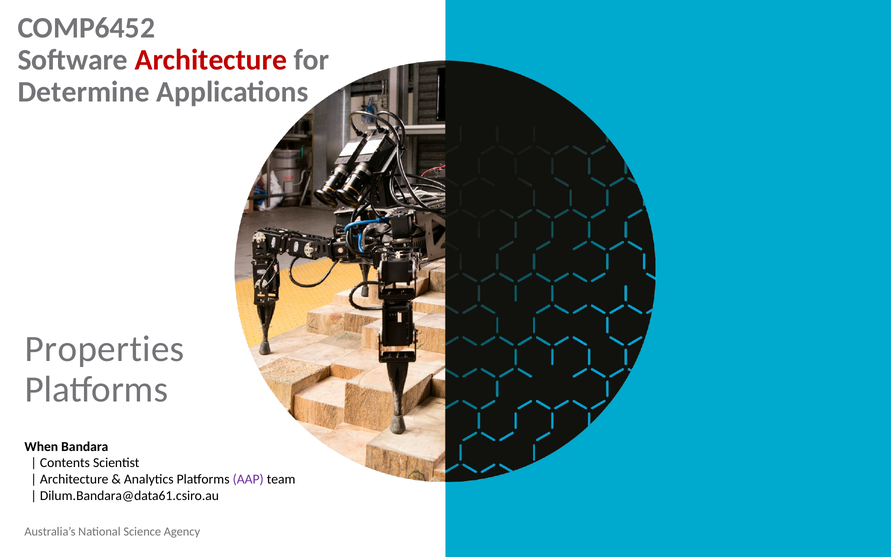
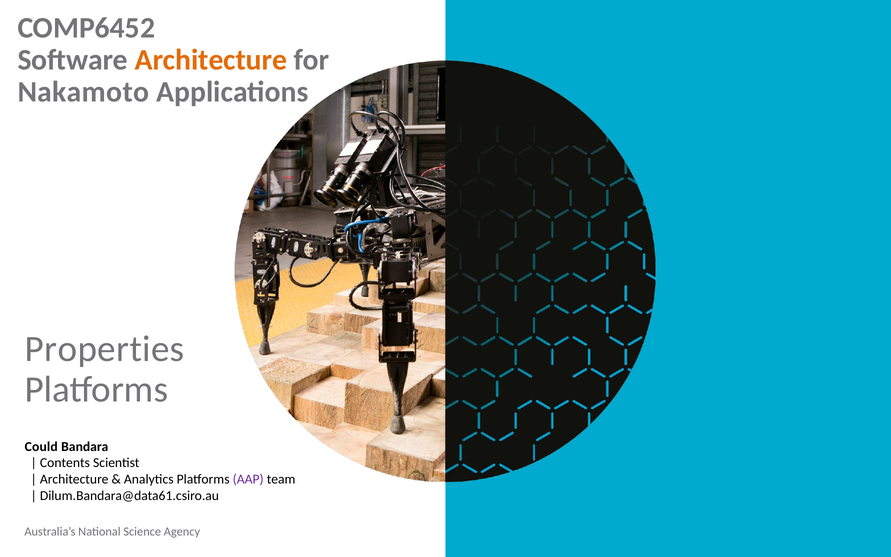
Architecture at (211, 60) colour: red -> orange
Determine: Determine -> Nakamoto
When: When -> Could
